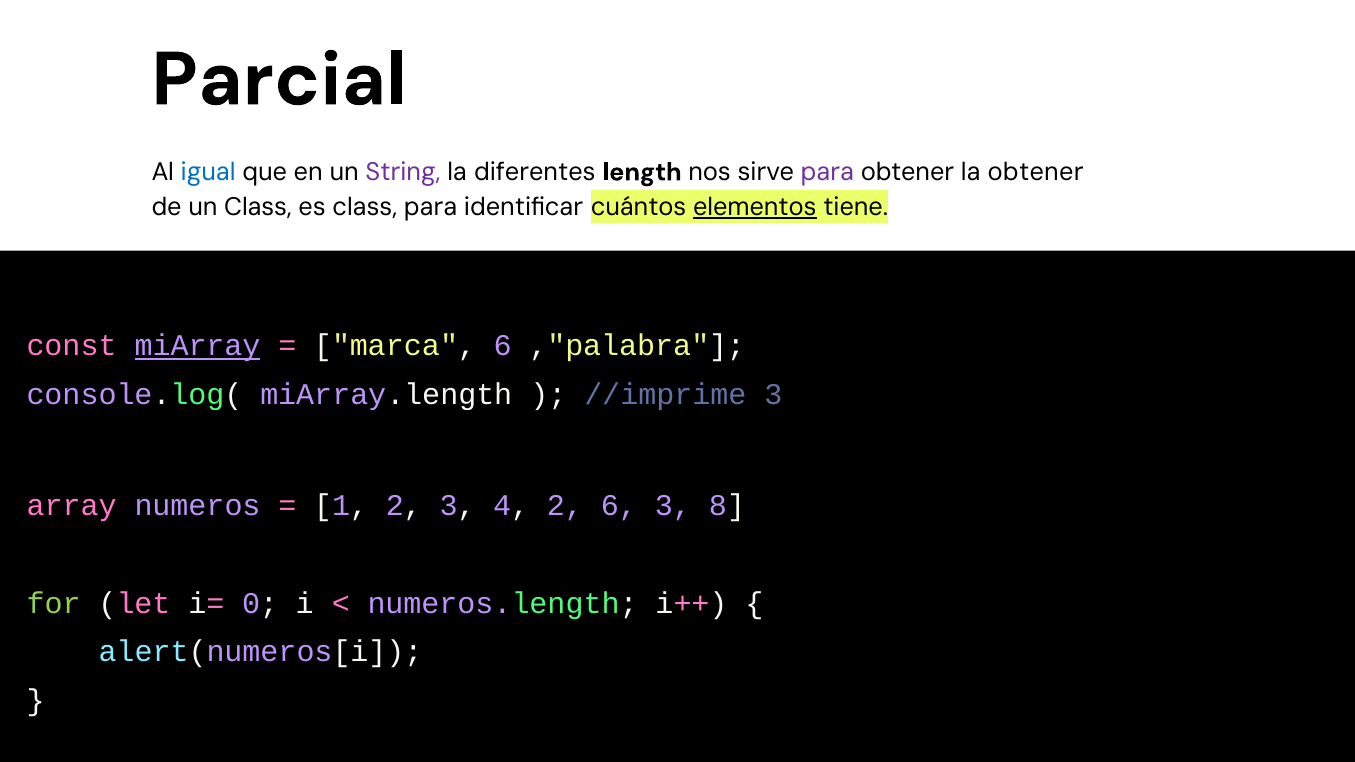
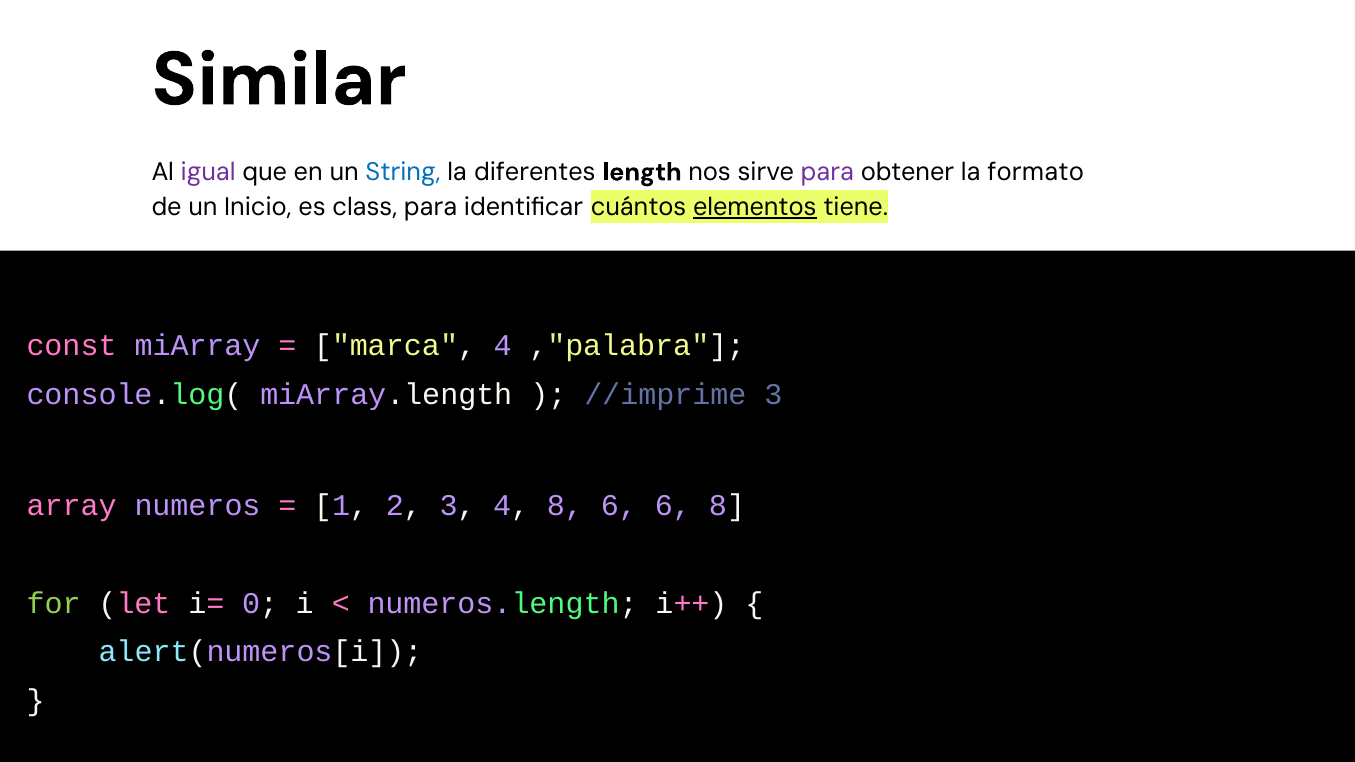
Parcial: Parcial -> Similar
igual colour: blue -> purple
String colour: purple -> blue
la obtener: obtener -> formato
un Class: Class -> Inicio
miArray underline: present -> none
marca 6: 6 -> 4
4 2: 2 -> 8
6 3: 3 -> 6
